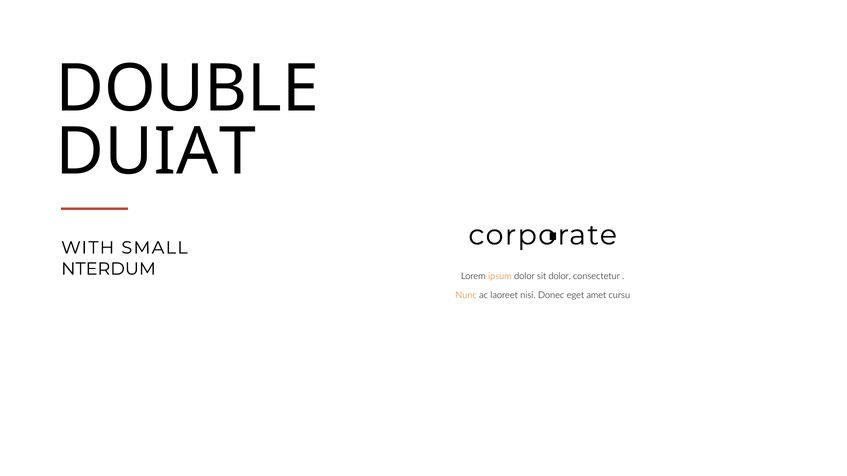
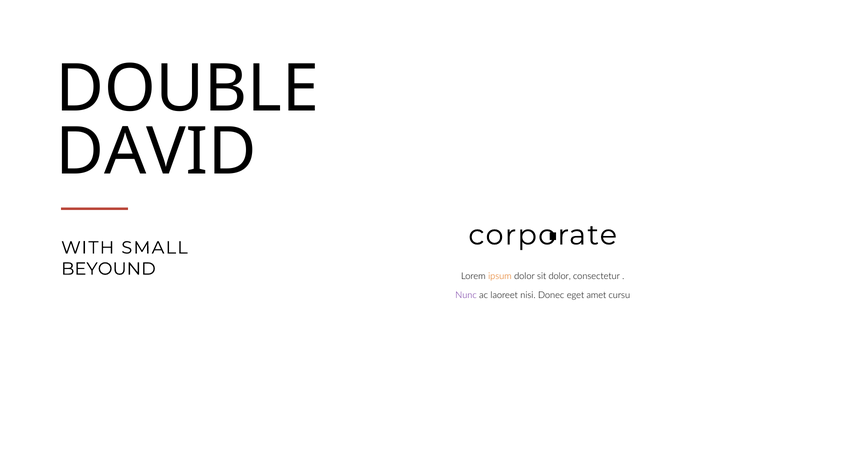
DUIAT: DUIAT -> DAVID
NTERDUM: NTERDUM -> BEYOUND
Nunc colour: orange -> purple
